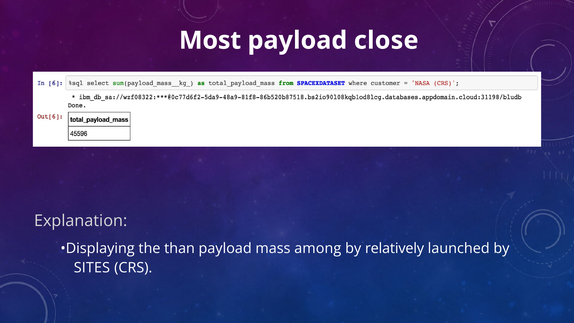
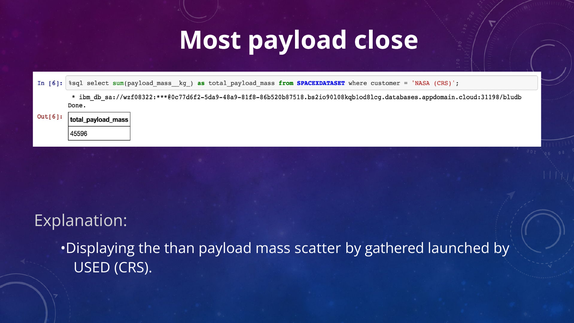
among: among -> scatter
relatively: relatively -> gathered
SITES: SITES -> USED
